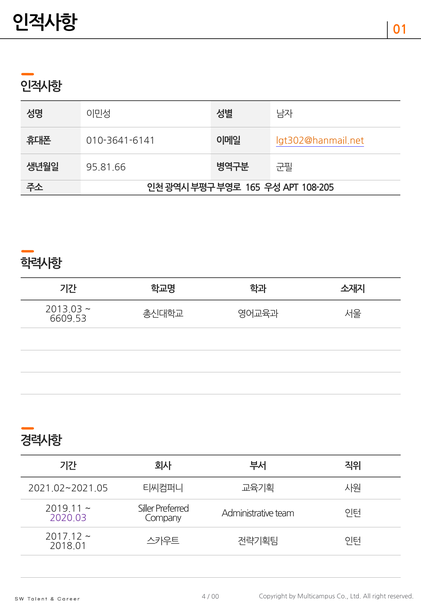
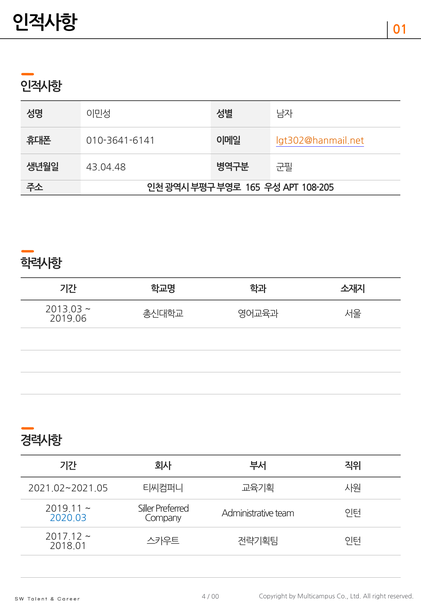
95.81.66: 95.81.66 -> 43.04.48
6609.53: 6609.53 -> 2019.06
2020.03 colour: purple -> blue
